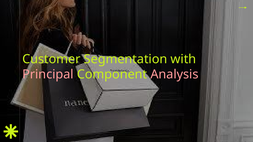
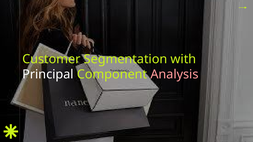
Principal colour: pink -> white
